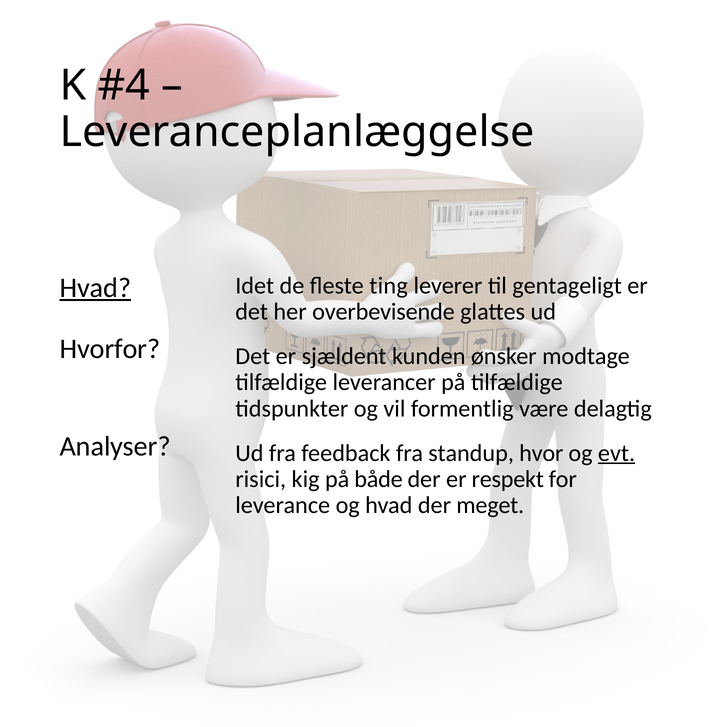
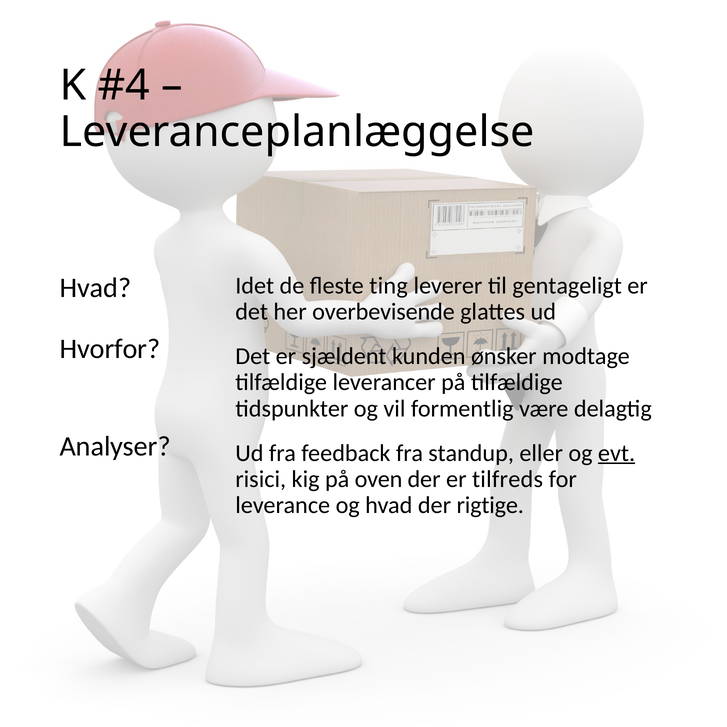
Hvad at (95, 288) underline: present -> none
hvor: hvor -> eller
både: både -> oven
respekt: respekt -> tilfreds
meget: meget -> rigtige
